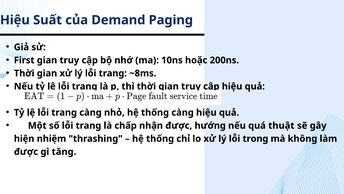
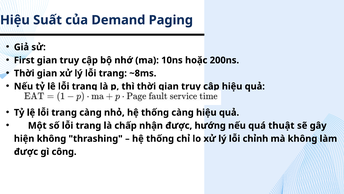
hiện nhiệm: nhiệm -> không
trong: trong -> chỉnh
tăng: tăng -> công
